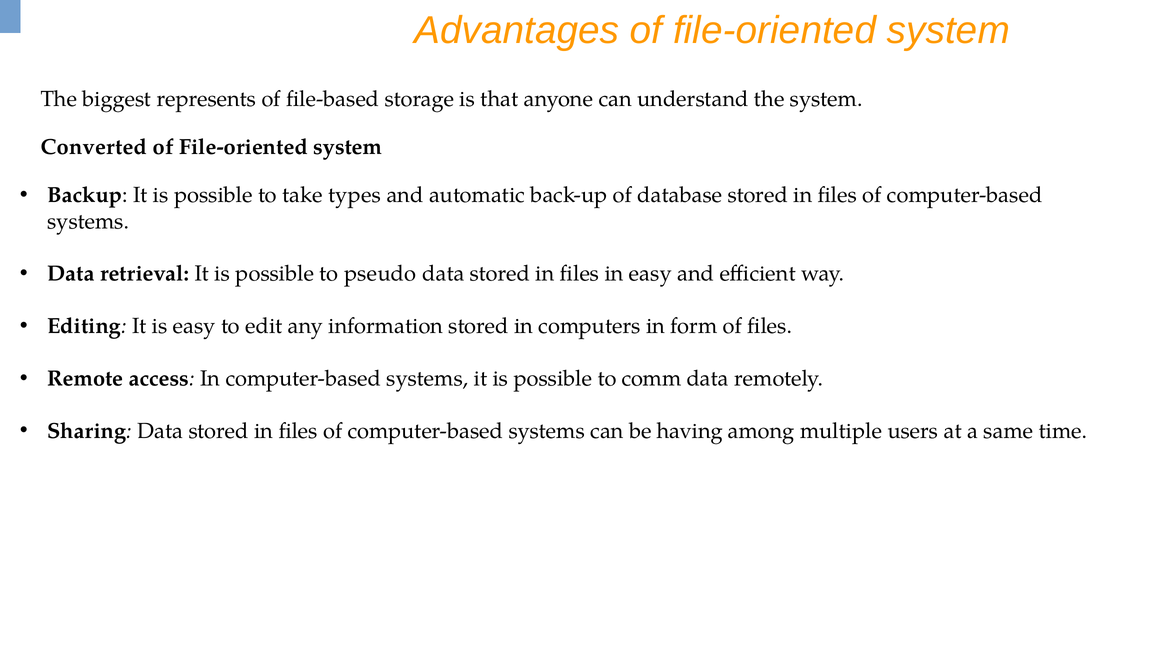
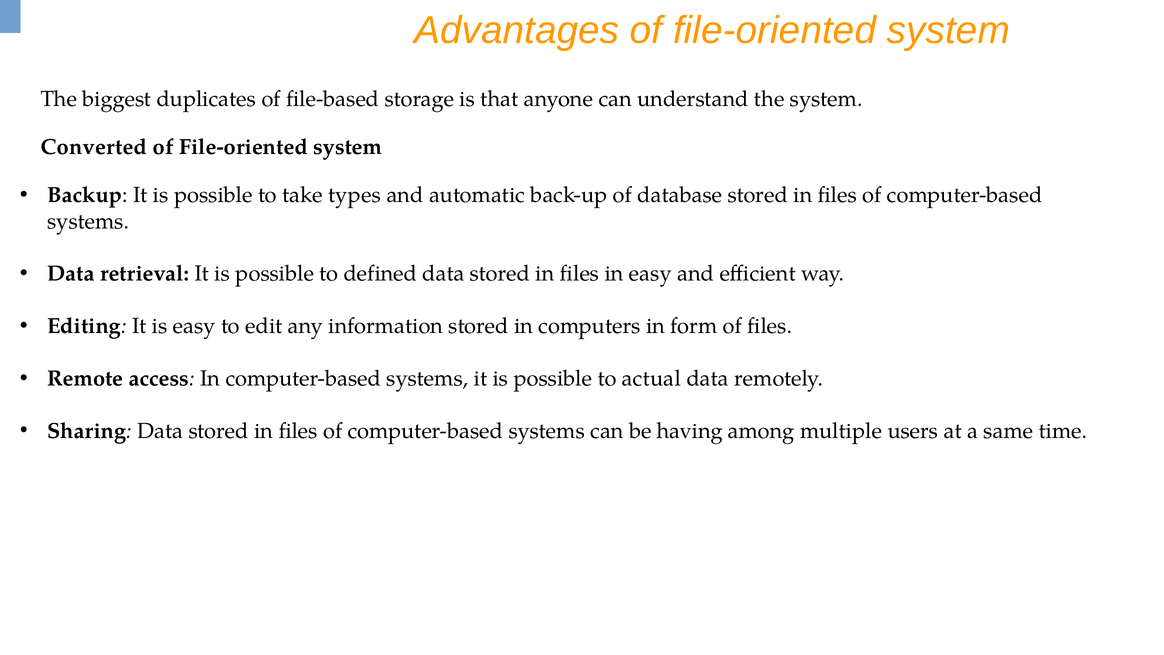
represents: represents -> duplicates
pseudo: pseudo -> defined
comm: comm -> actual
